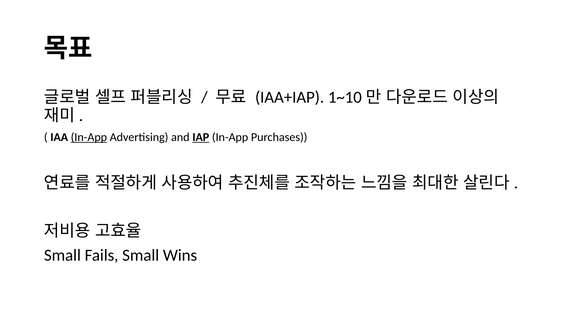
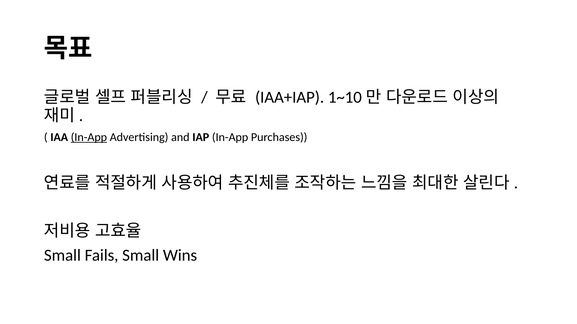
IAP underline: present -> none
